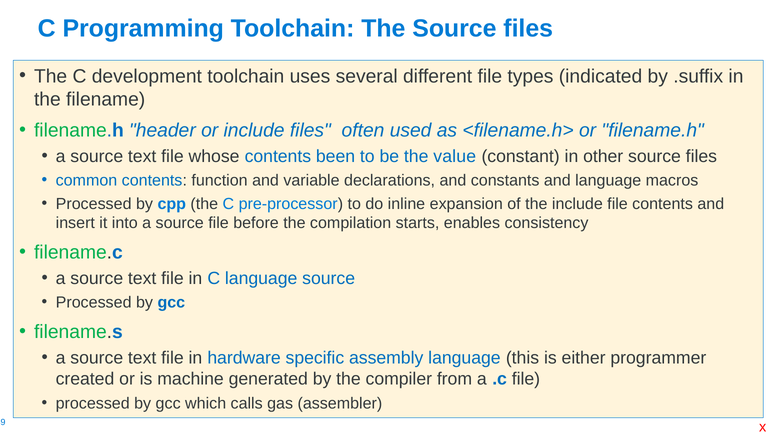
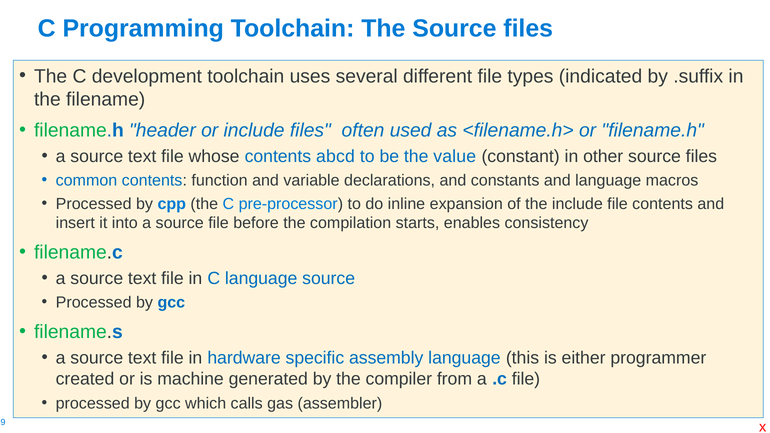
been: been -> abcd
